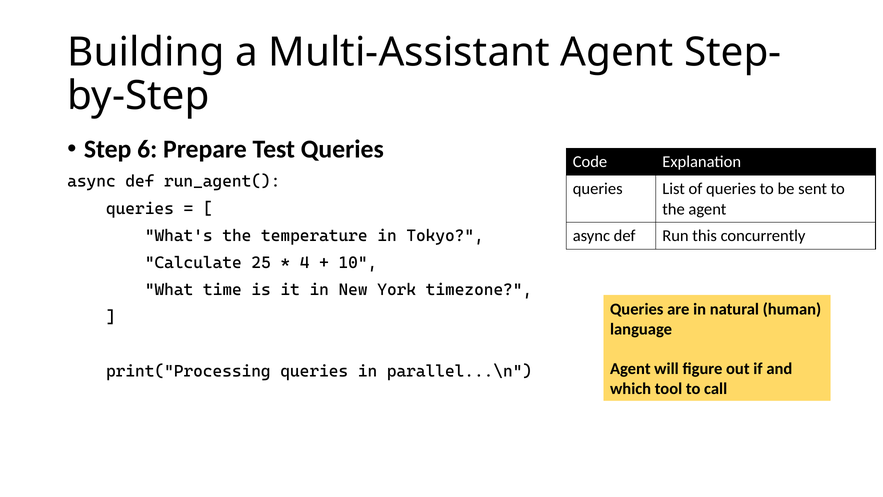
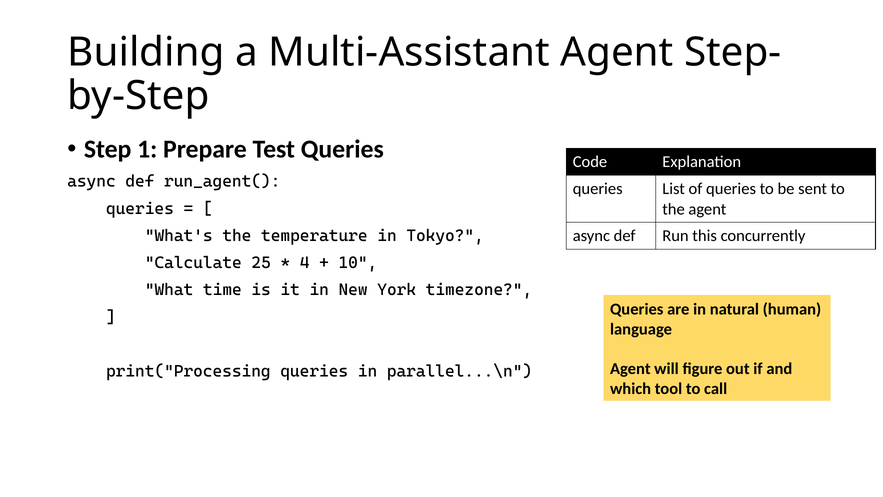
6: 6 -> 1
